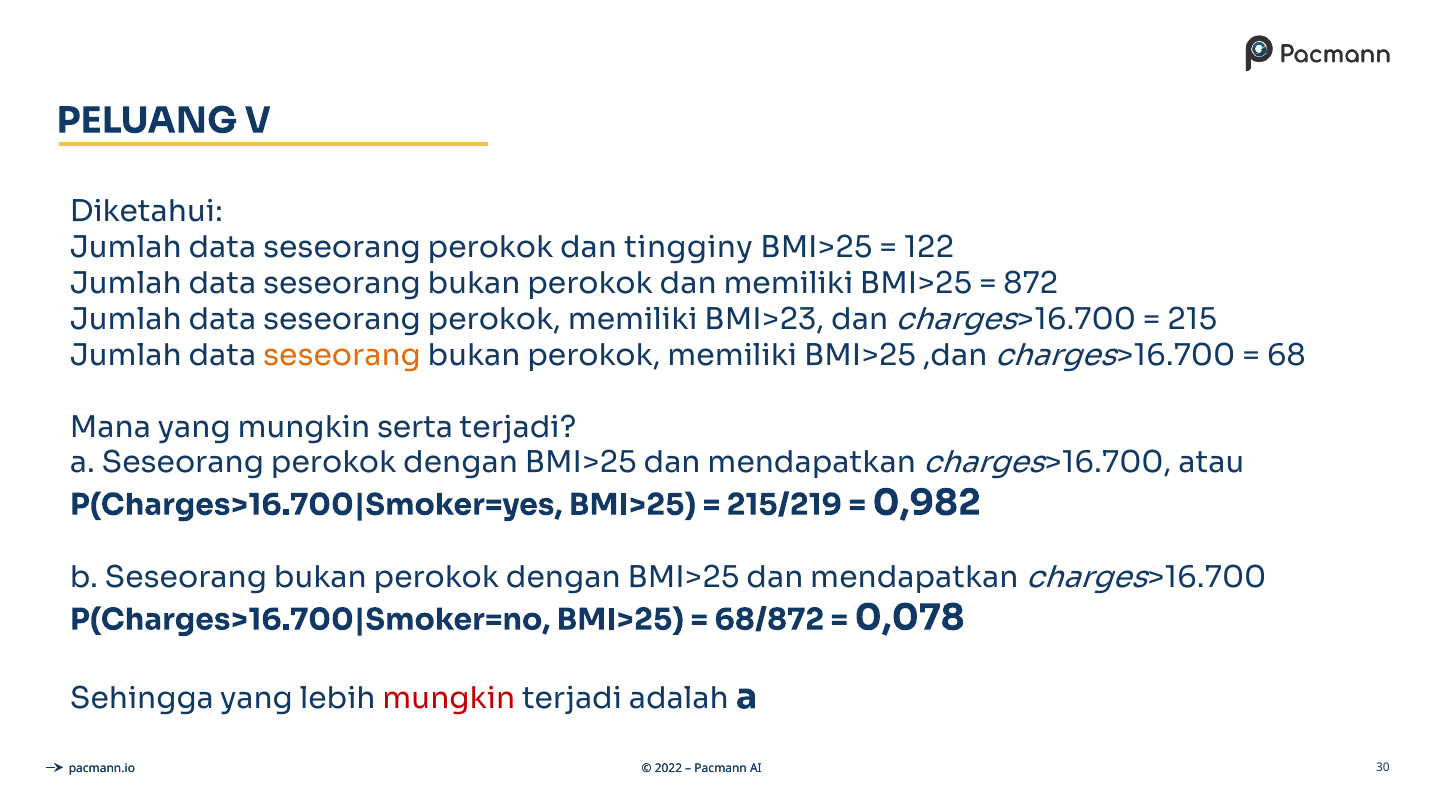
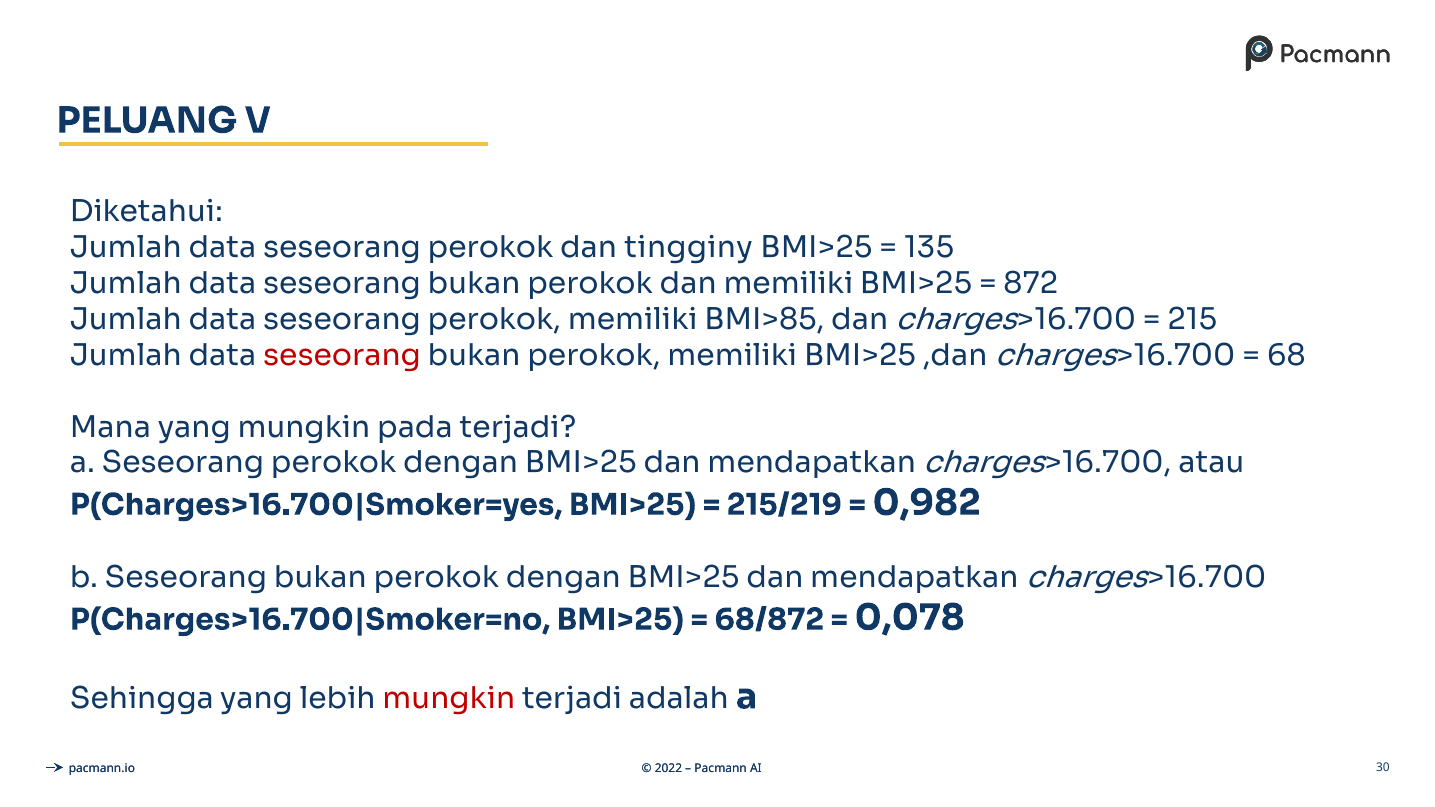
122: 122 -> 135
BMI>23: BMI>23 -> BMI>85
seseorang at (342, 355) colour: orange -> red
serta: serta -> pada
